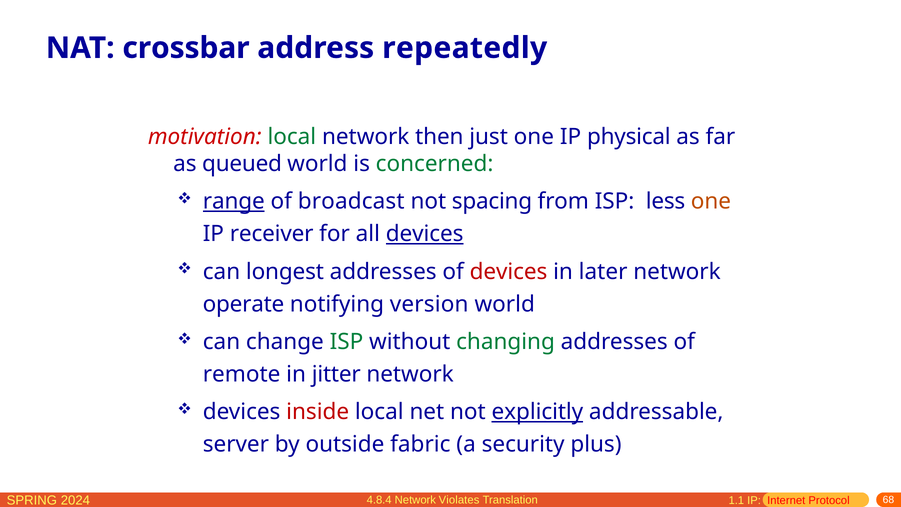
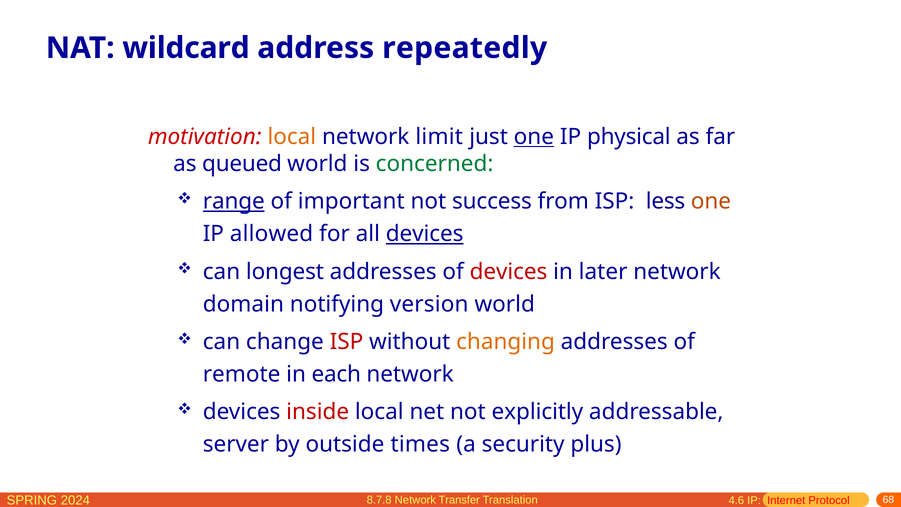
crossbar: crossbar -> wildcard
local at (292, 137) colour: green -> orange
then: then -> limit
one at (534, 137) underline: none -> present
broadcast: broadcast -> important
spacing: spacing -> success
receiver: receiver -> allowed
operate: operate -> domain
ISP at (347, 342) colour: green -> red
changing colour: green -> orange
jitter: jitter -> each
explicitly underline: present -> none
fabric: fabric -> times
4.8.4: 4.8.4 -> 8.7.8
Violates: Violates -> Transfer
1.1: 1.1 -> 4.6
